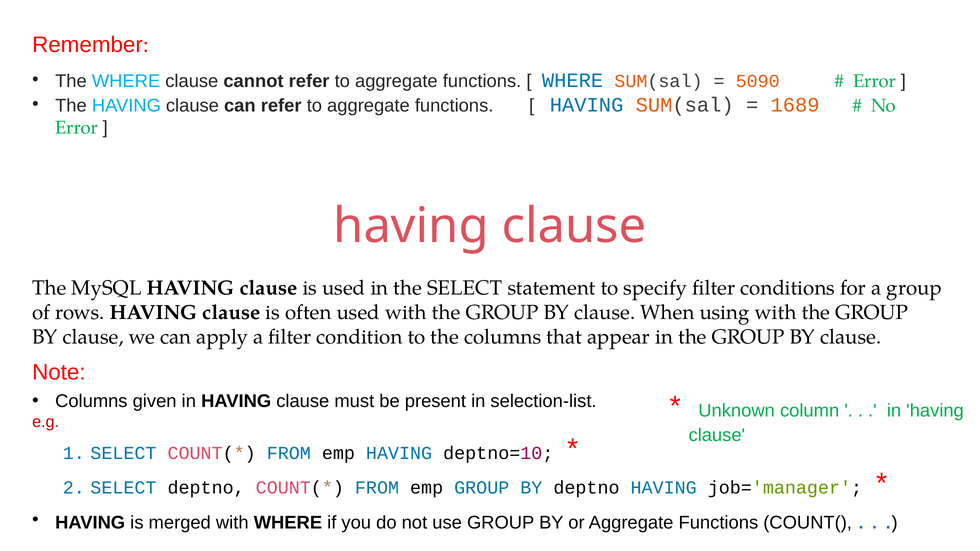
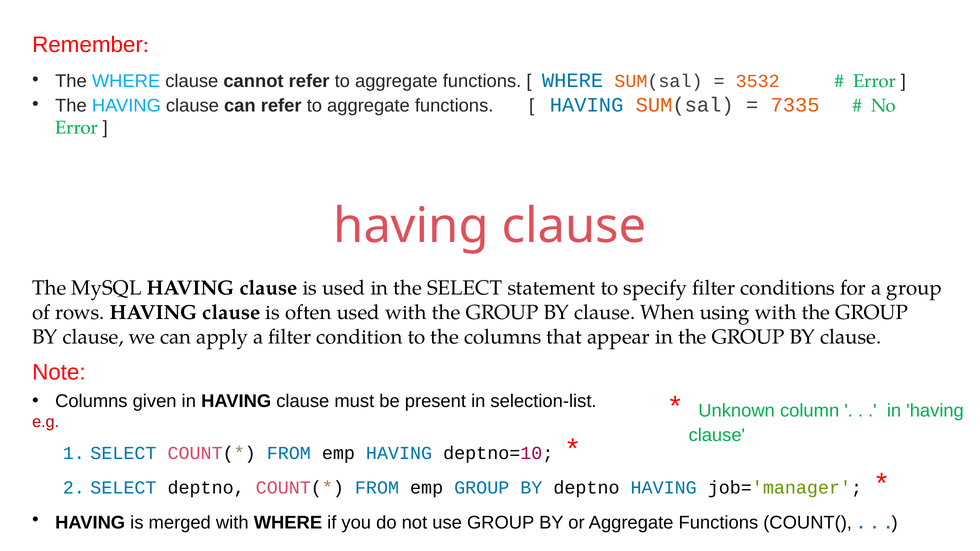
5090: 5090 -> 3532
1689: 1689 -> 7335
